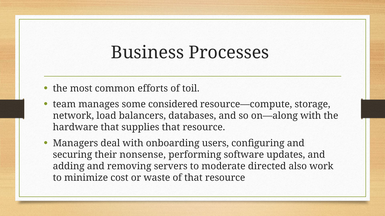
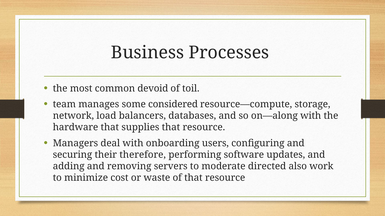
efforts: efforts -> devoid
nonsense: nonsense -> therefore
